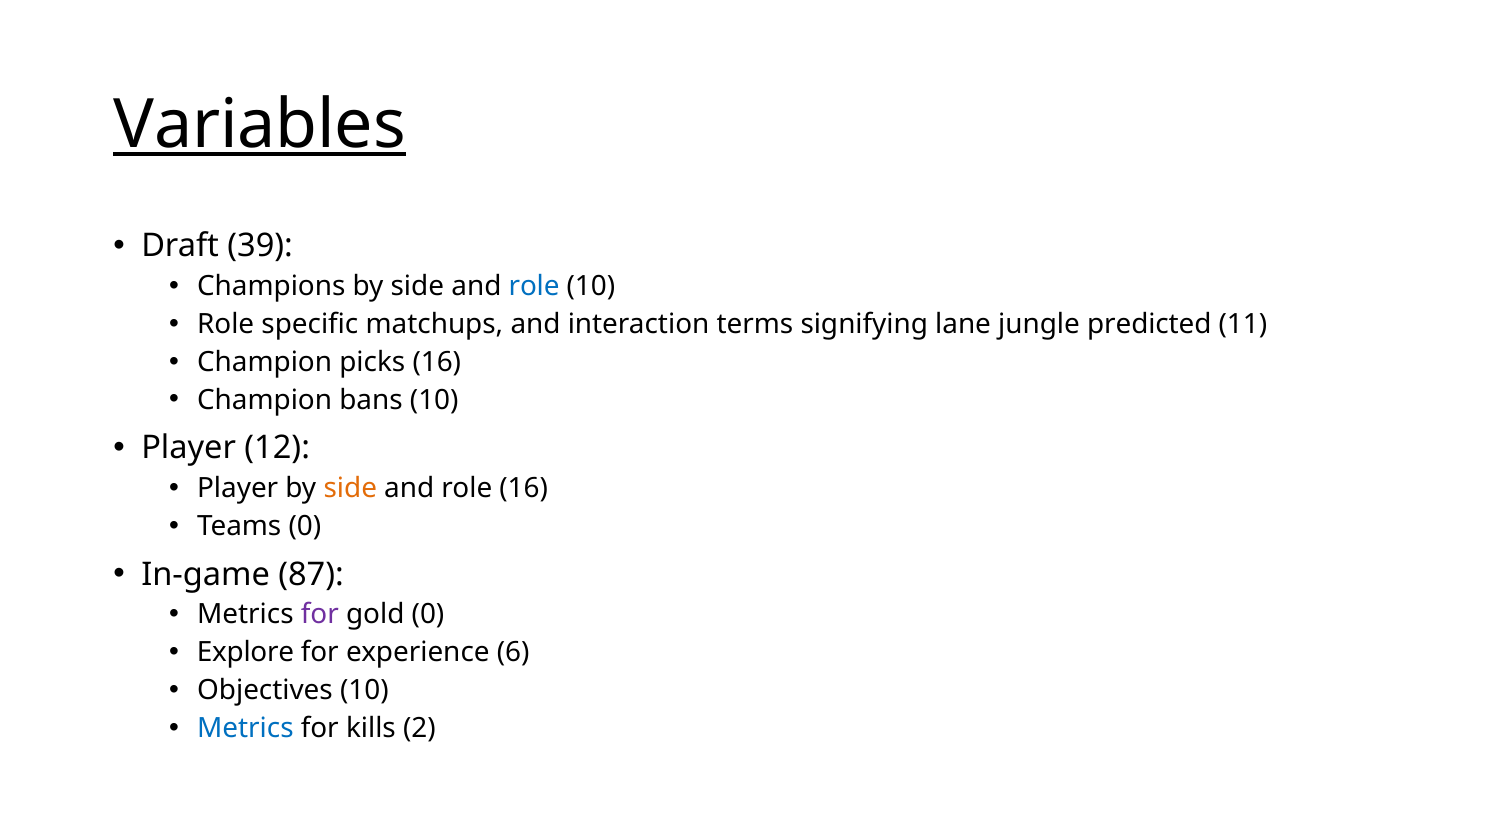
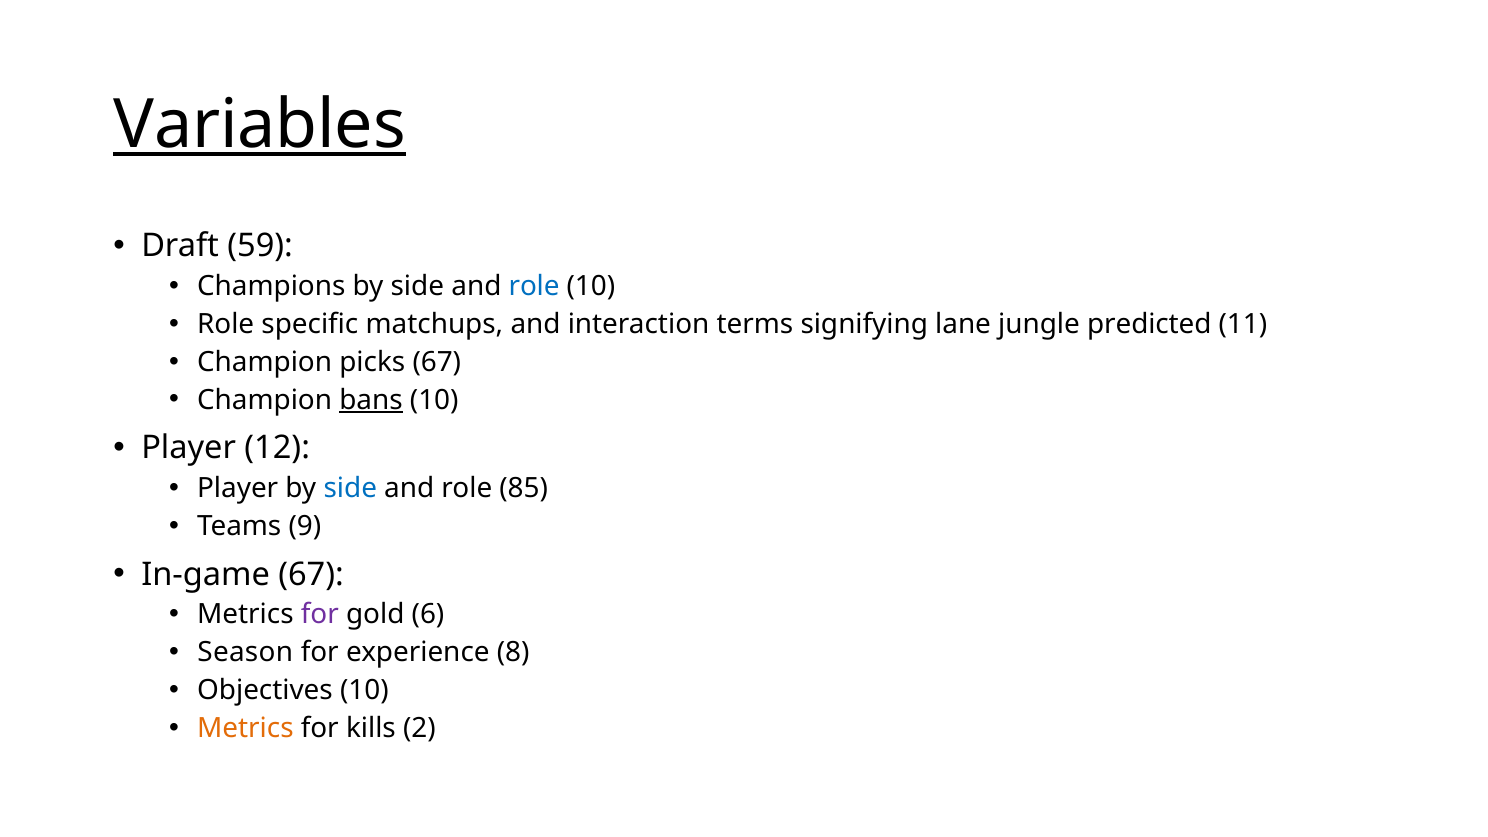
39: 39 -> 59
picks 16: 16 -> 67
bans underline: none -> present
side at (350, 488) colour: orange -> blue
role 16: 16 -> 85
Teams 0: 0 -> 9
In-game 87: 87 -> 67
gold 0: 0 -> 6
Explore: Explore -> Season
6: 6 -> 8
Metrics at (245, 728) colour: blue -> orange
